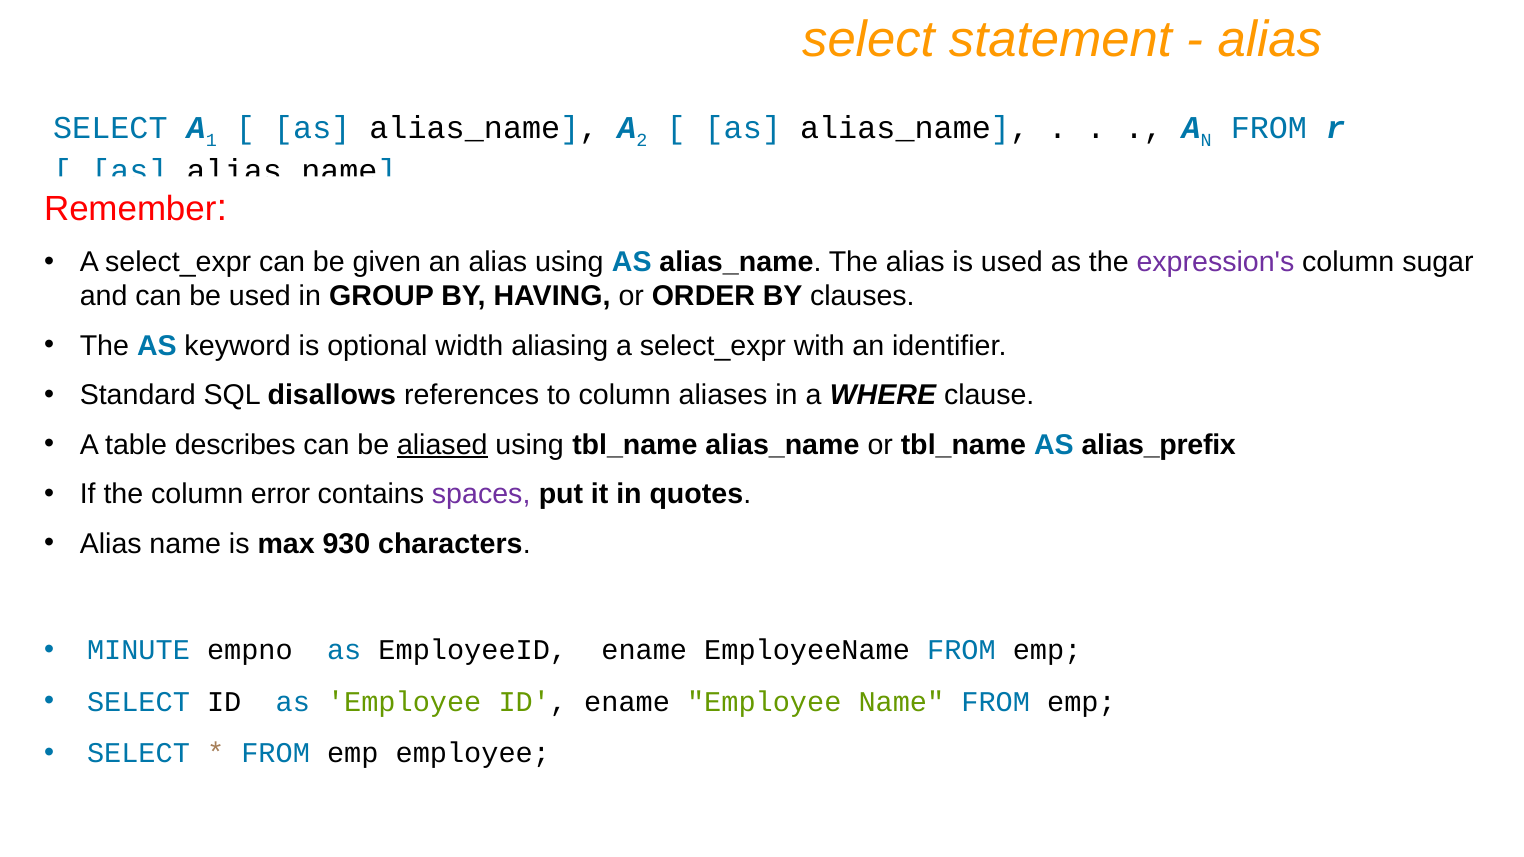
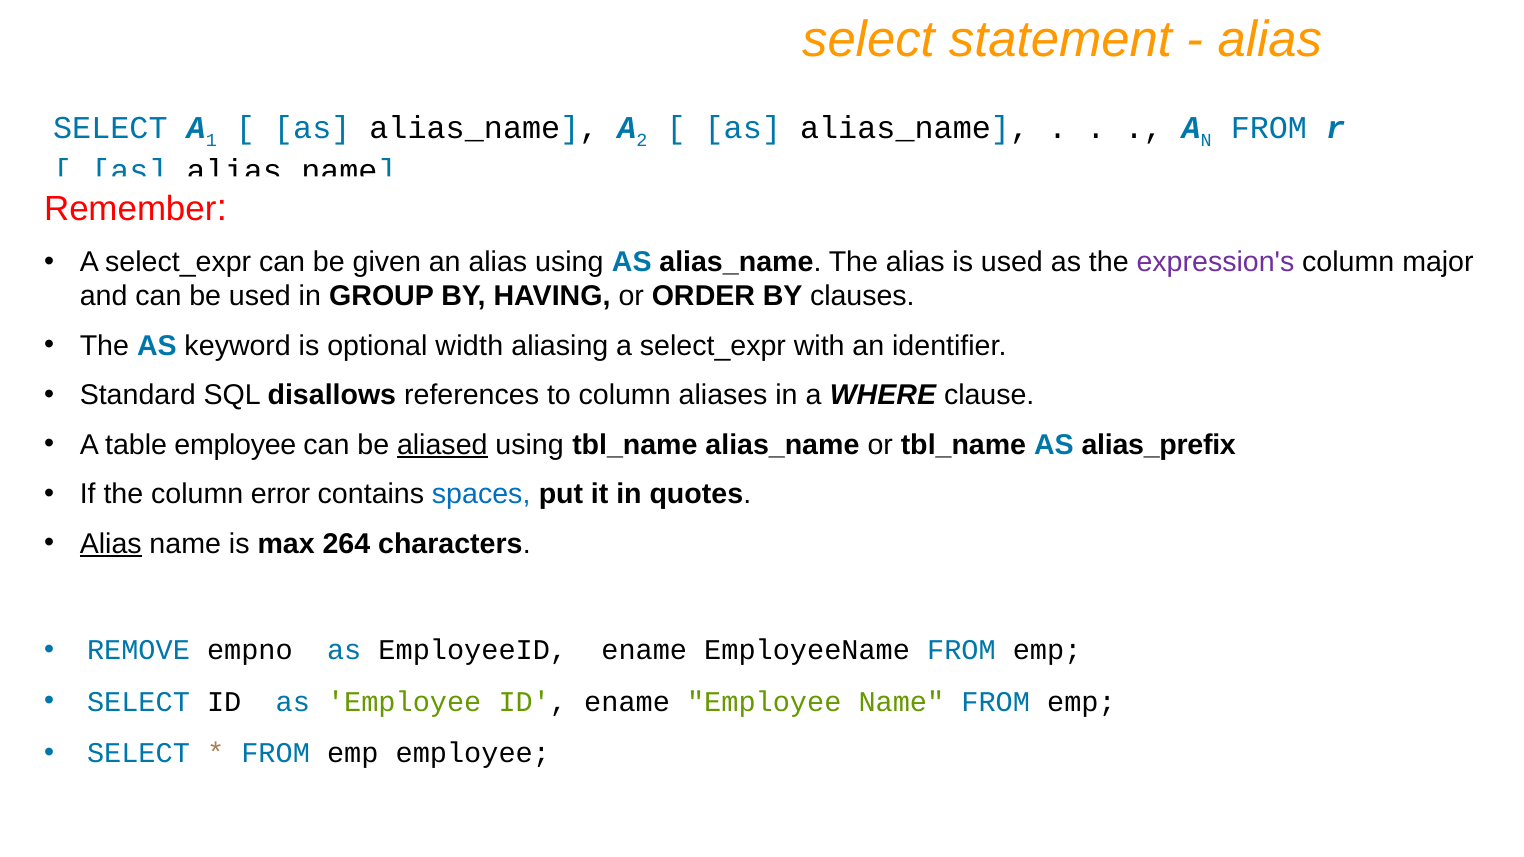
sugar: sugar -> major
table describes: describes -> employee
spaces colour: purple -> blue
Alias at (111, 544) underline: none -> present
930: 930 -> 264
MINUTE: MINUTE -> REMOVE
